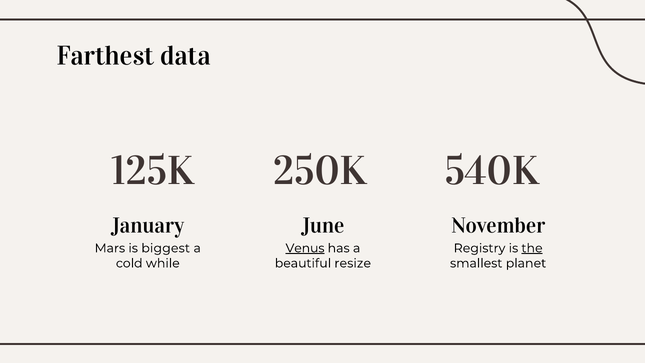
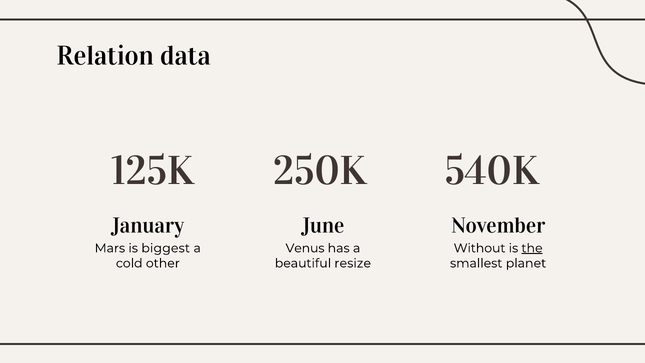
Farthest: Farthest -> Relation
Venus underline: present -> none
Registry: Registry -> Without
while: while -> other
